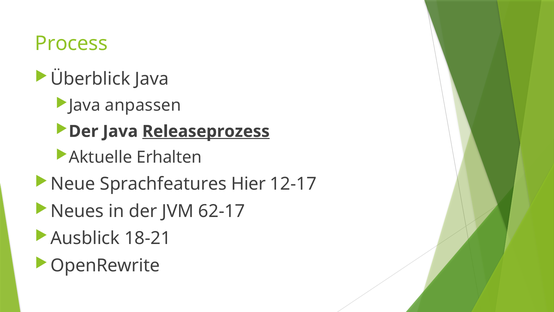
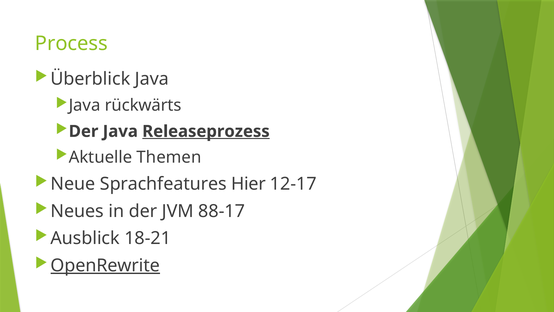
anpassen: anpassen -> rückwärts
Erhalten: Erhalten -> Themen
62-17: 62-17 -> 88-17
OpenRewrite underline: none -> present
